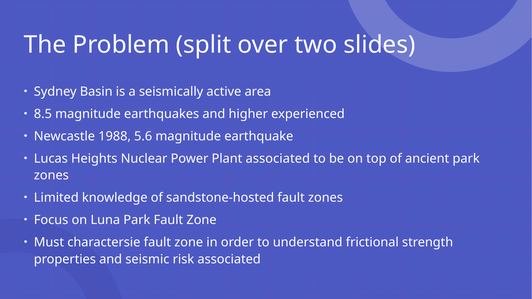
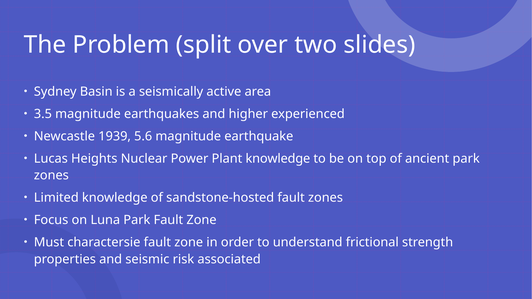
8.5: 8.5 -> 3.5
1988: 1988 -> 1939
Plant associated: associated -> knowledge
